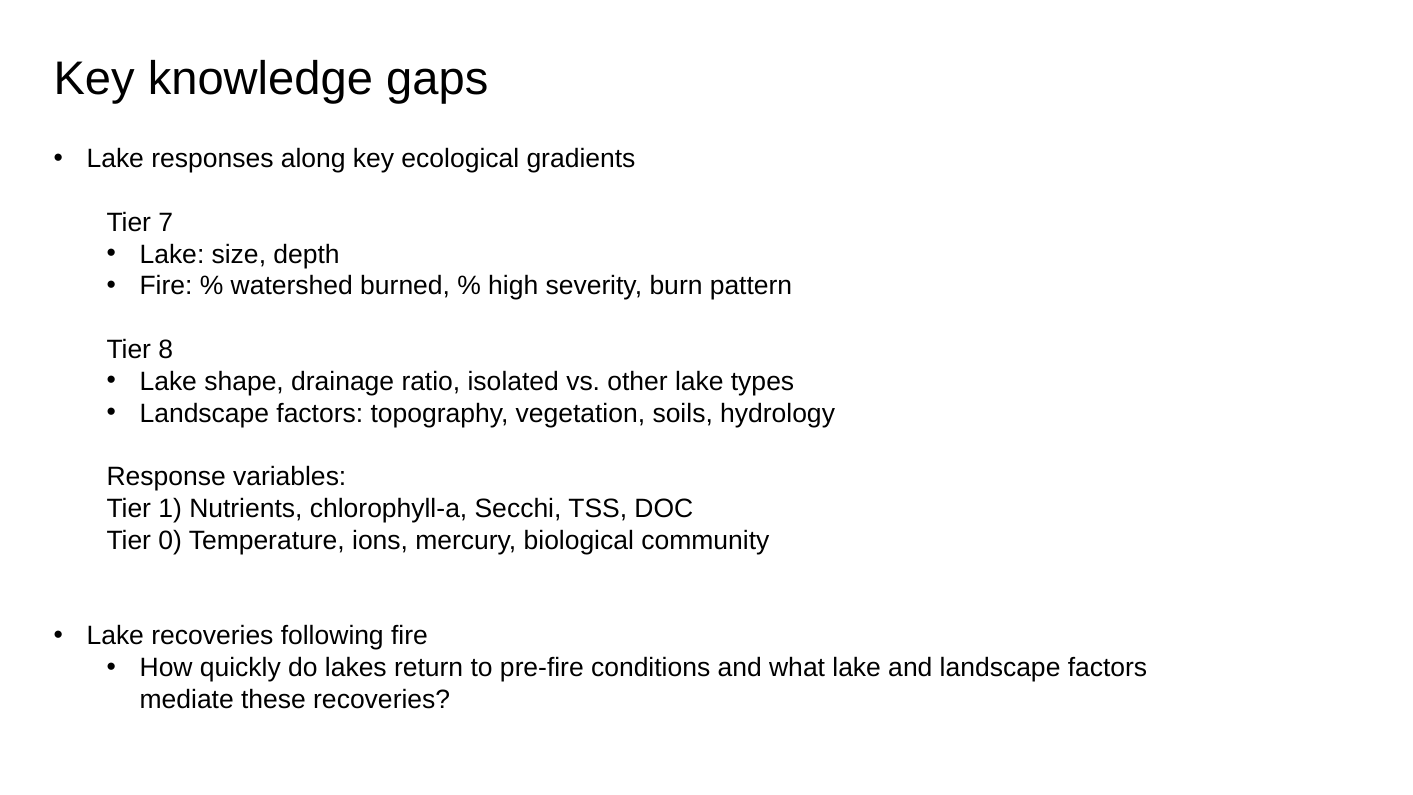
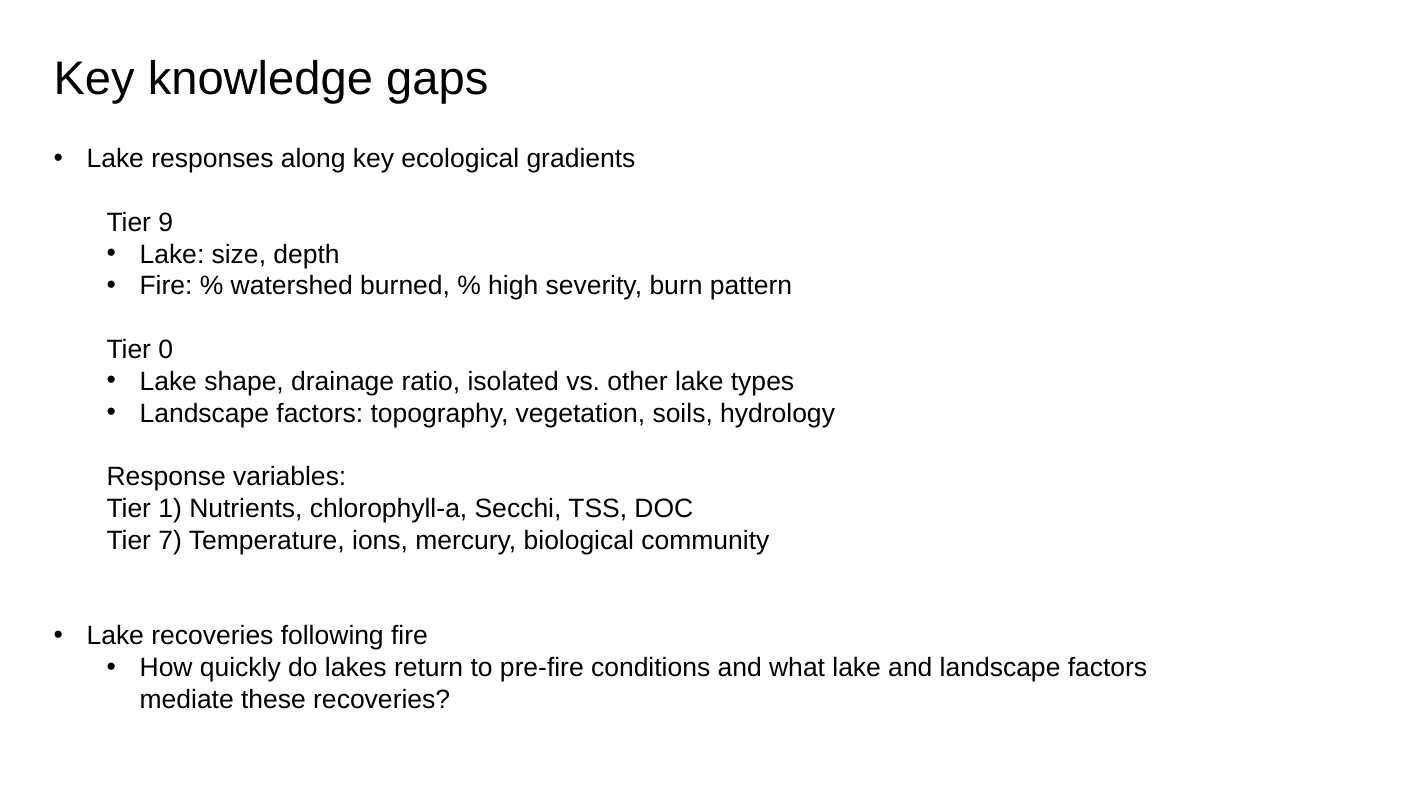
7: 7 -> 9
8: 8 -> 0
0: 0 -> 7
